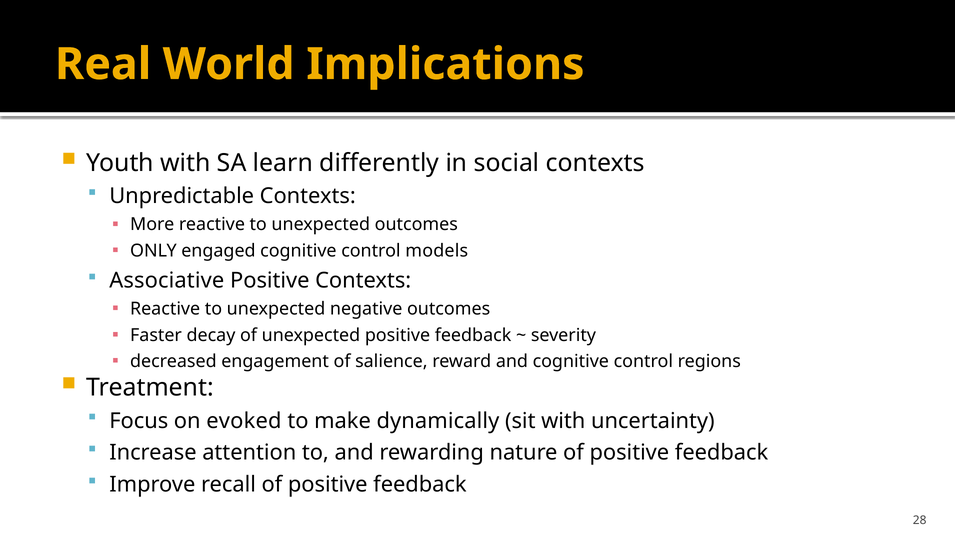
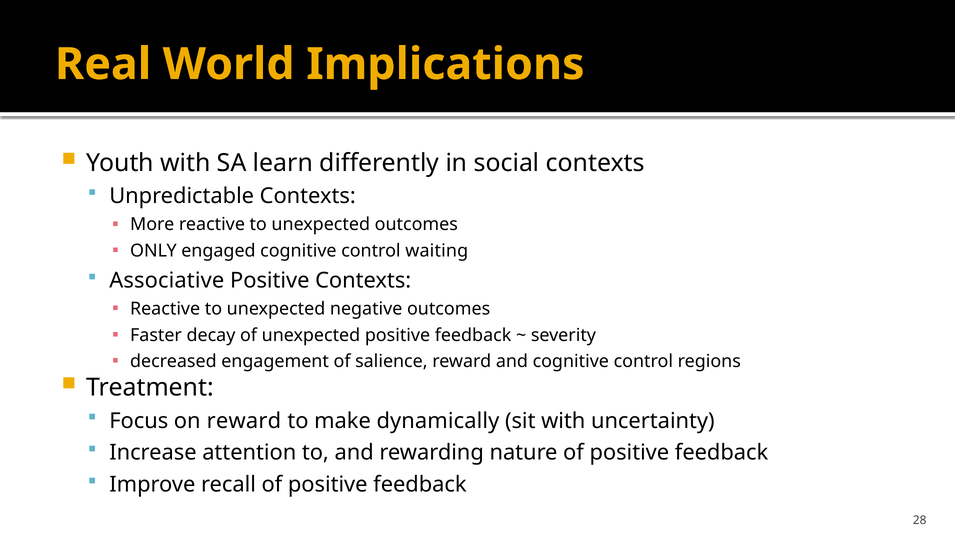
models: models -> waiting
on evoked: evoked -> reward
